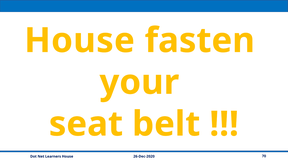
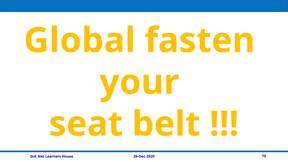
House at (79, 41): House -> Global
